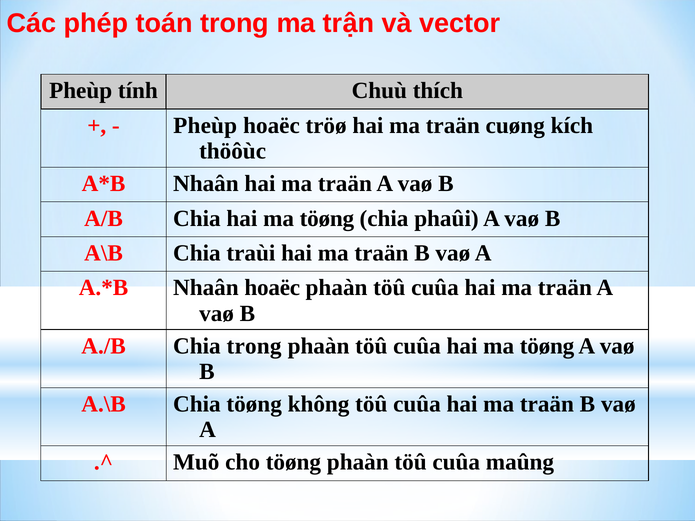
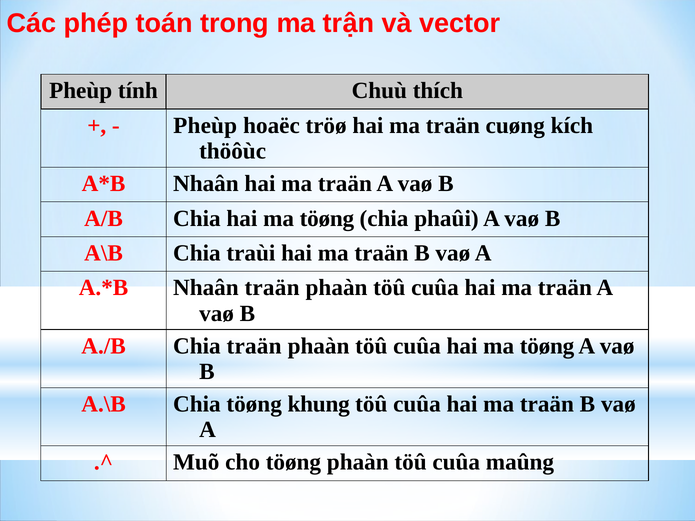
Nhaân hoaëc: hoaëc -> traän
Chia trong: trong -> traän
không: không -> khung
